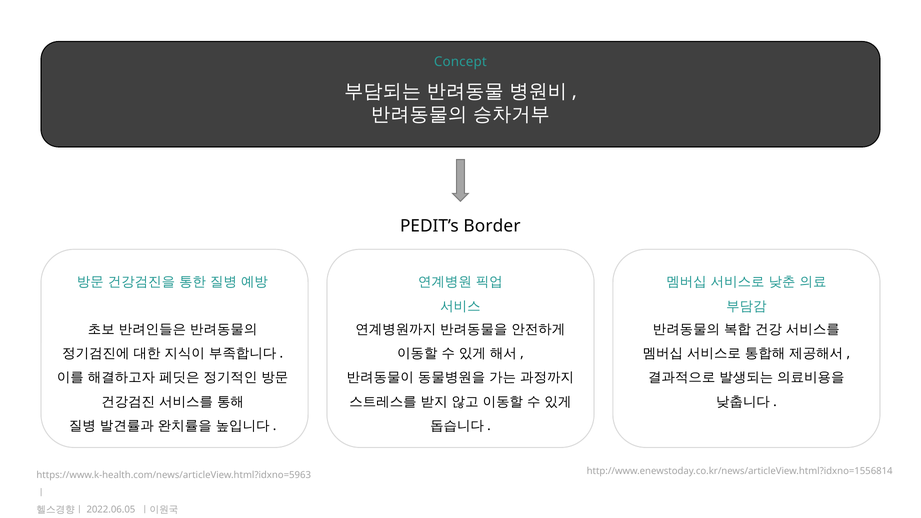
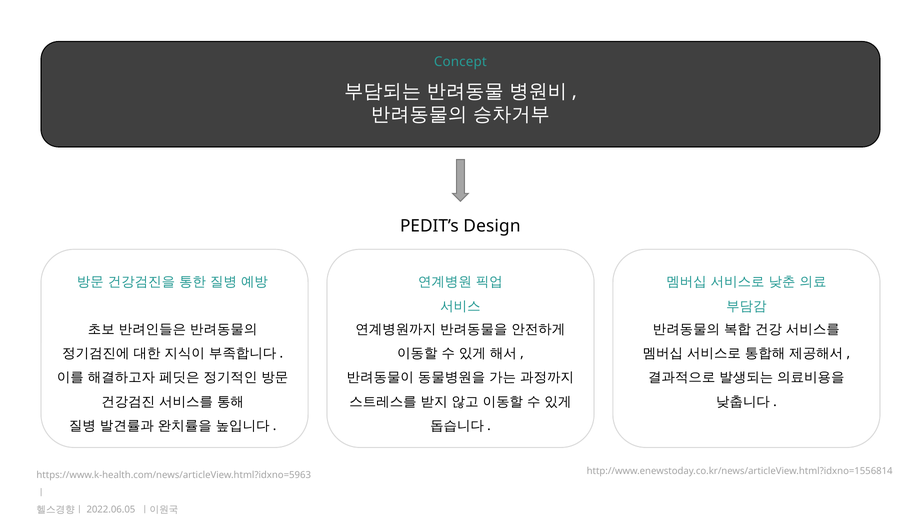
Border: Border -> Design
